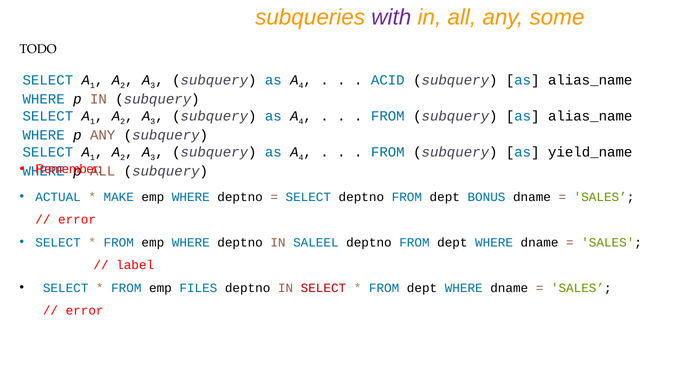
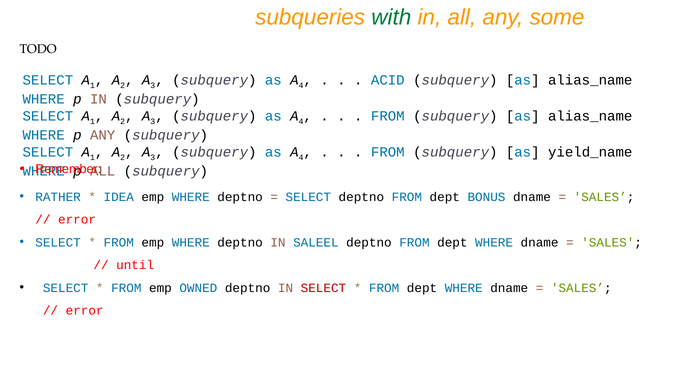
with colour: purple -> green
ACTUAL: ACTUAL -> RATHER
MAKE: MAKE -> IDEA
label: label -> until
FILES: FILES -> OWNED
